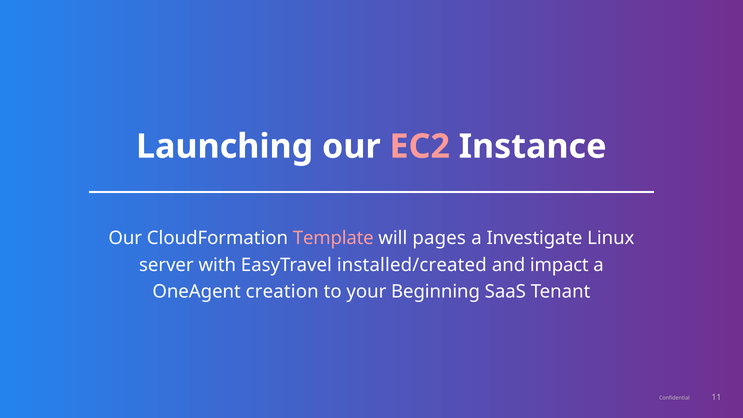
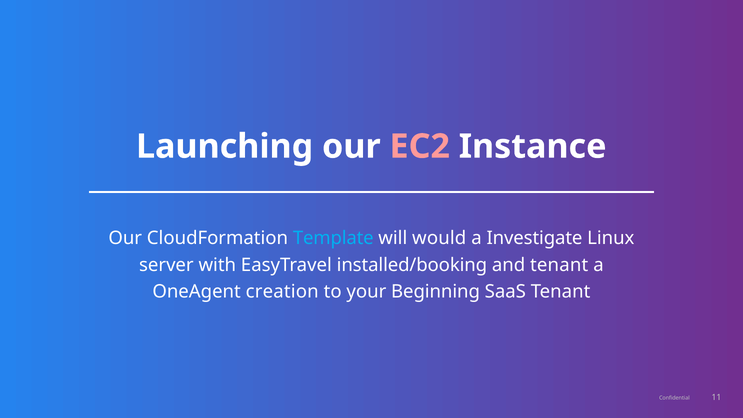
Template colour: pink -> light blue
pages: pages -> would
installed/created: installed/created -> installed/booking
and impact: impact -> tenant
